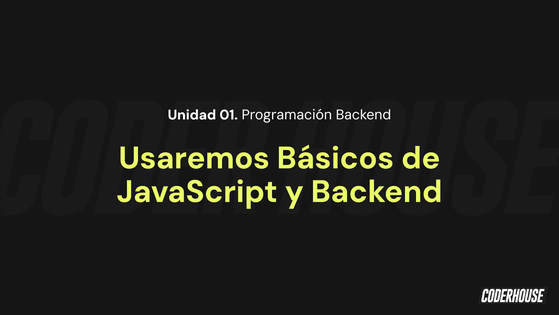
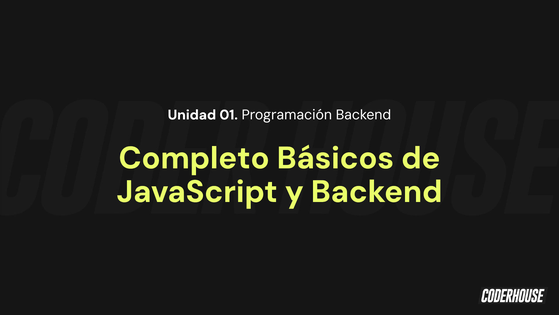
Usaremos: Usaremos -> Completo
